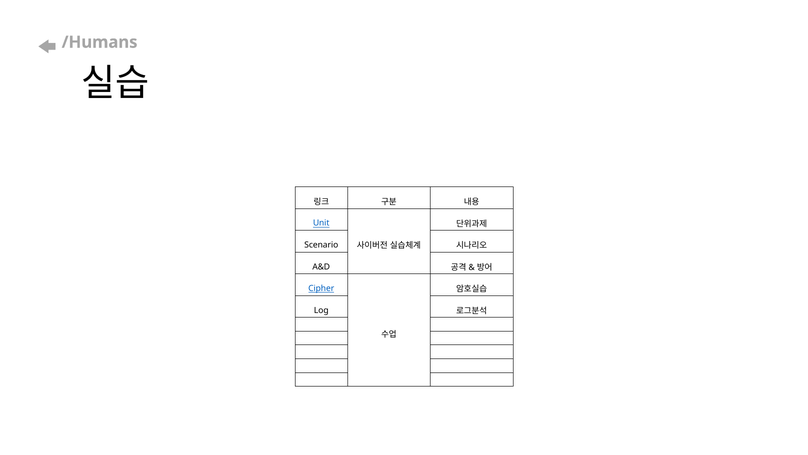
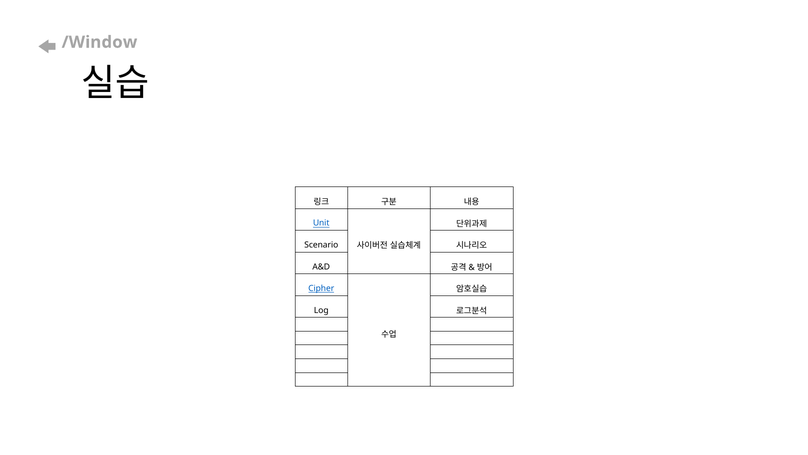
/Humans: /Humans -> /Window
